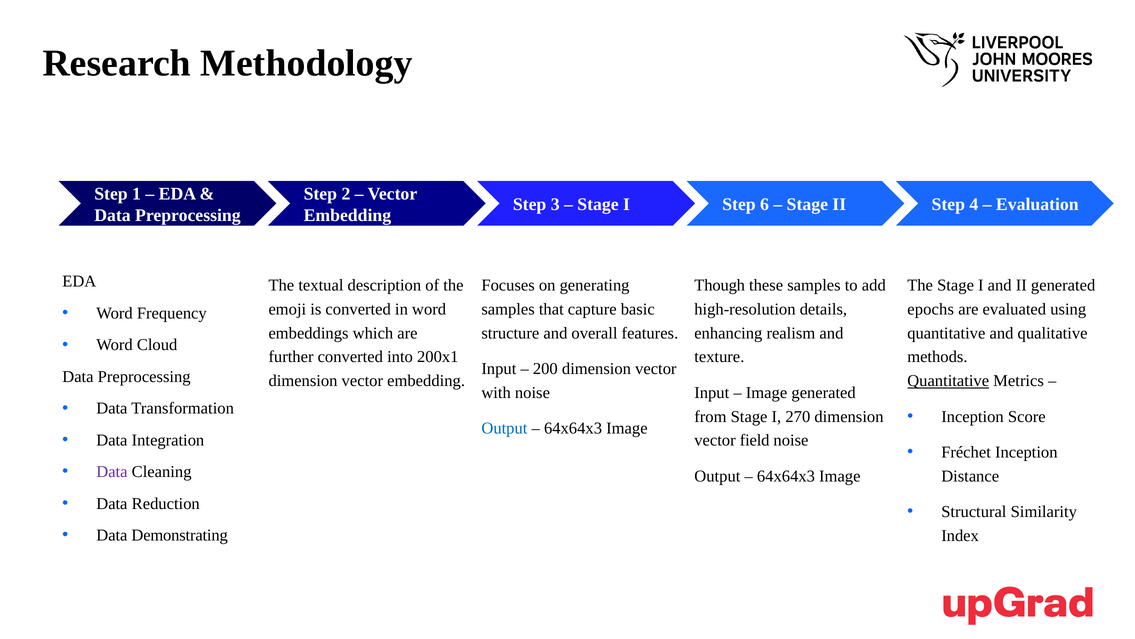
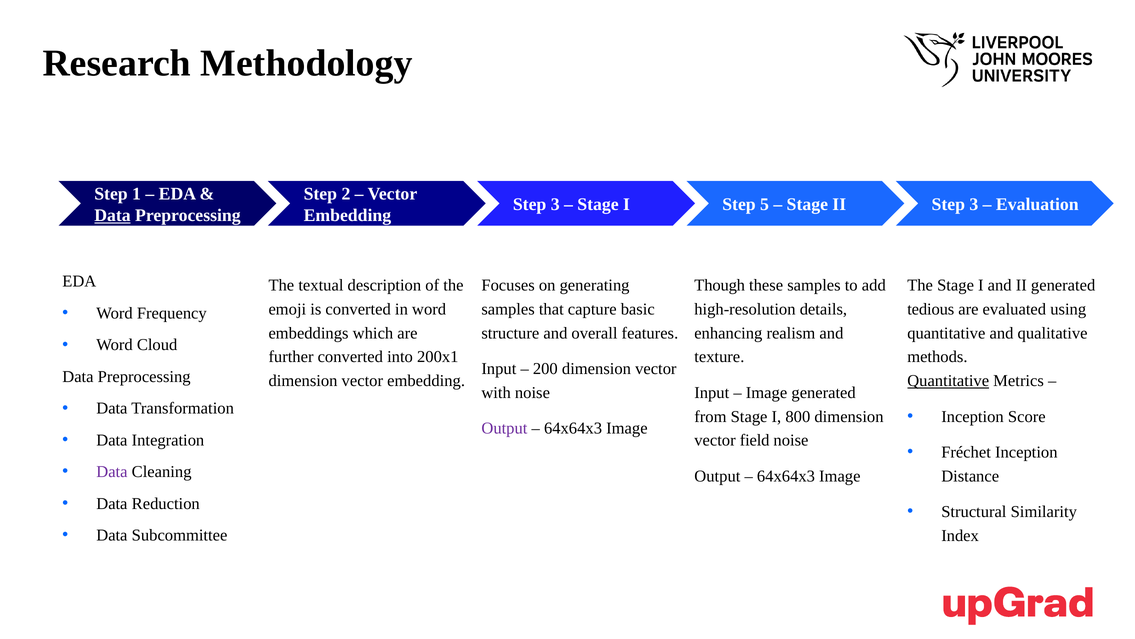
6: 6 -> 5
II Step 4: 4 -> 3
Data at (112, 215) underline: none -> present
epochs: epochs -> tedious
270: 270 -> 800
Output at (504, 428) colour: blue -> purple
Demonstrating: Demonstrating -> Subcommittee
